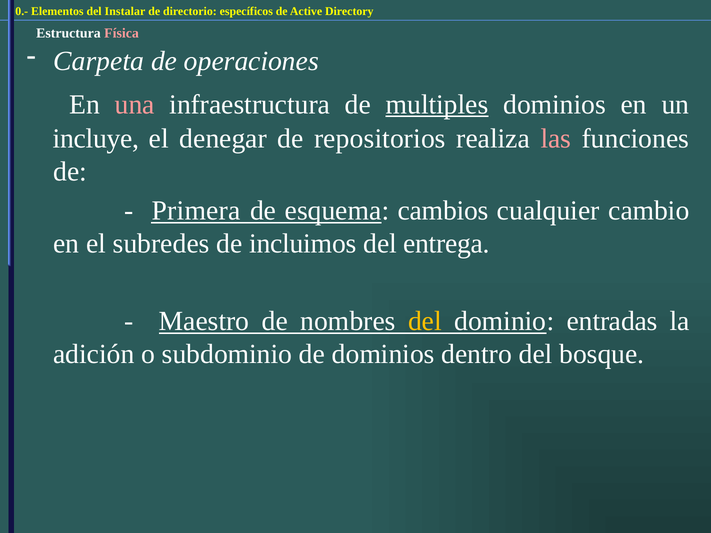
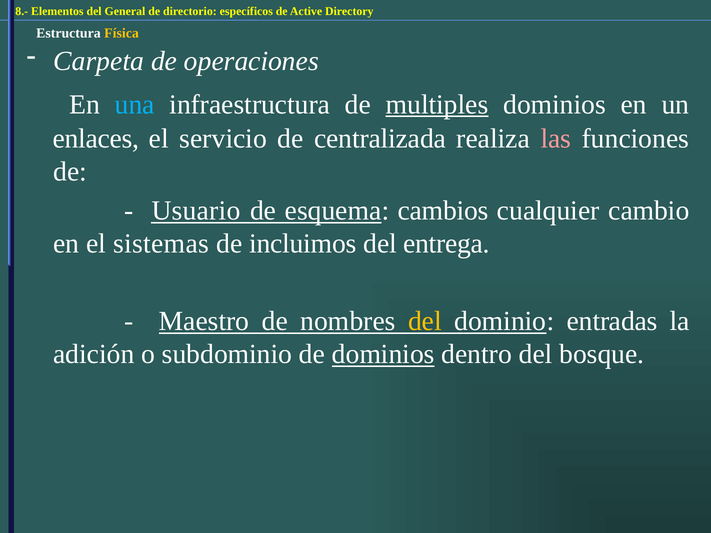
0.-: 0.- -> 8.-
Instalar: Instalar -> General
Física colour: pink -> yellow
una colour: pink -> light blue
incluye: incluye -> enlaces
denegar: denegar -> servicio
repositorios: repositorios -> centralizada
Primera: Primera -> Usuario
subredes: subredes -> sistemas
dominios at (383, 354) underline: none -> present
